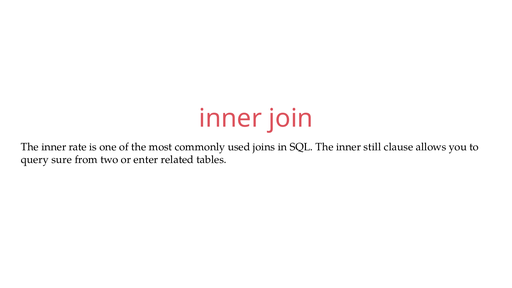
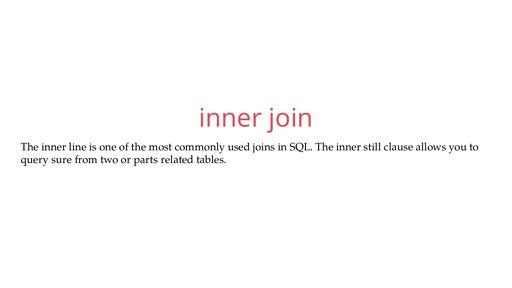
rate: rate -> line
enter: enter -> parts
